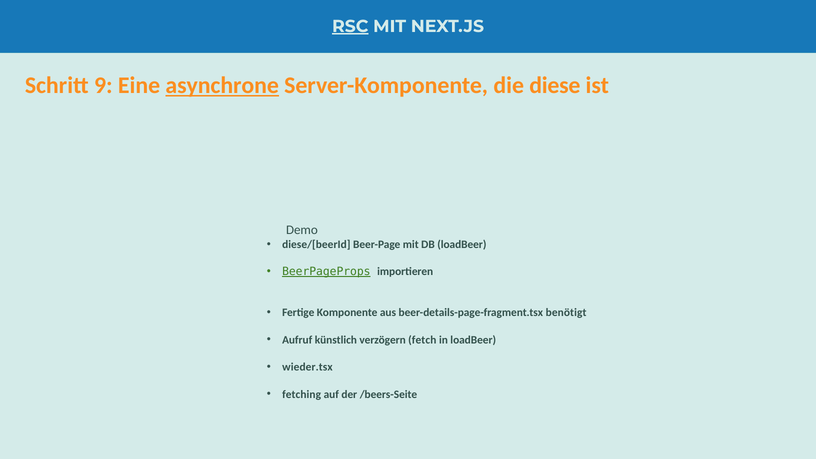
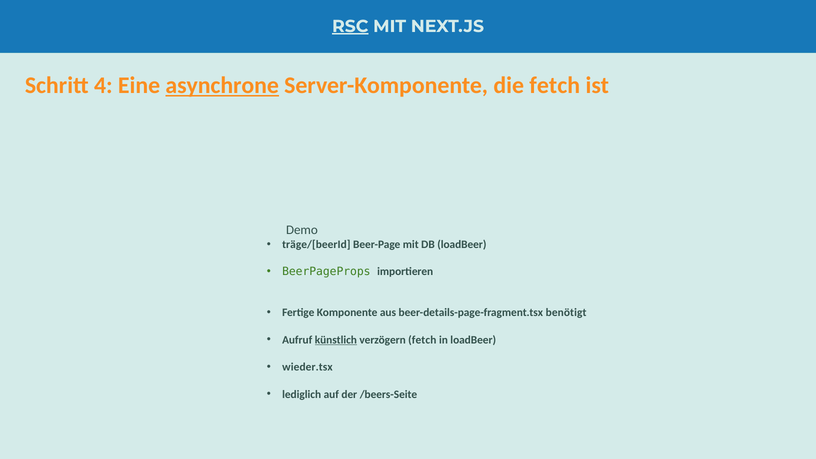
9: 9 -> 4
die diese: diese -> fetch
diese/[beerId: diese/[beerId -> träge/[beerId
BeerPageProps underline: present -> none
künstlich underline: none -> present
fetching: fetching -> lediglich
